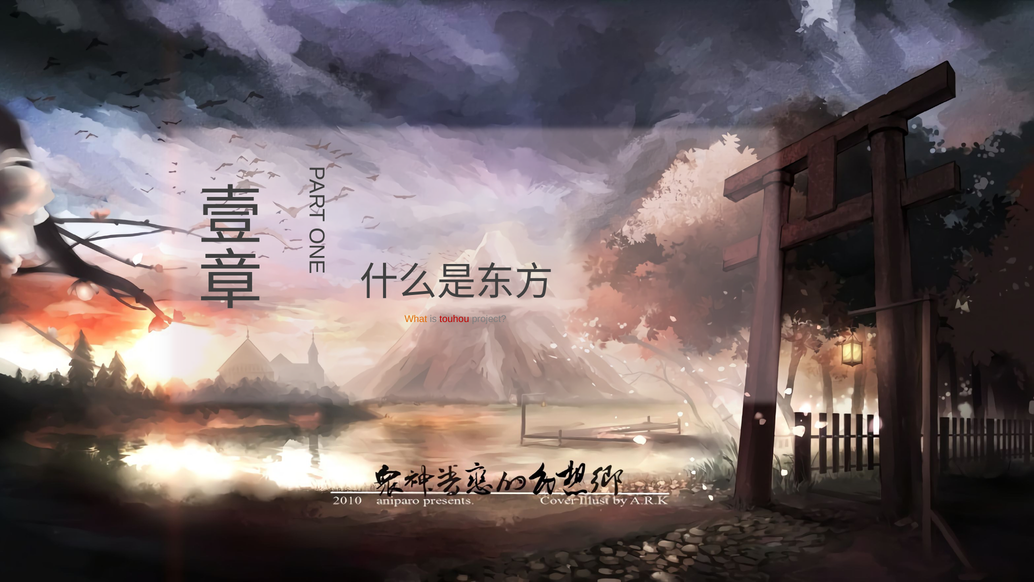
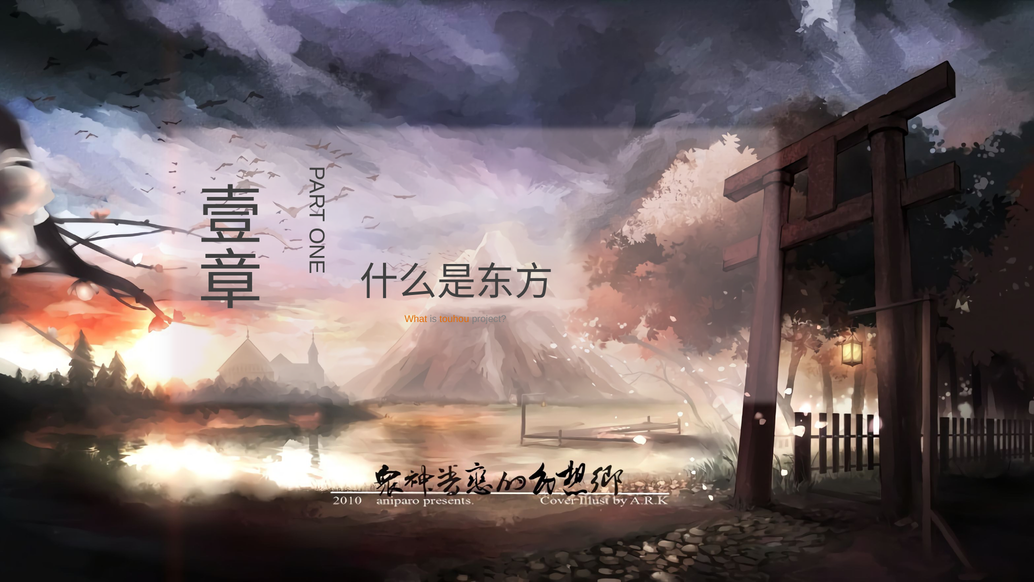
touhou colour: red -> orange
